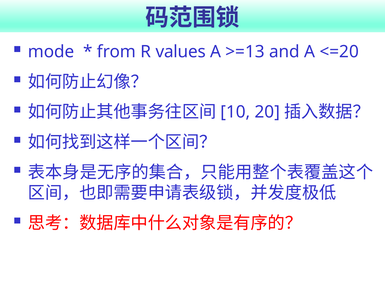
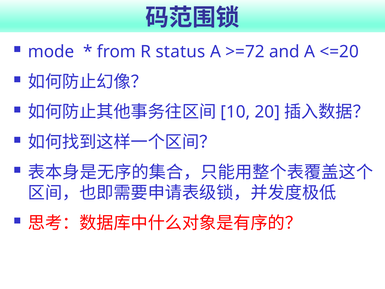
values: values -> status
>=13: >=13 -> >=72
